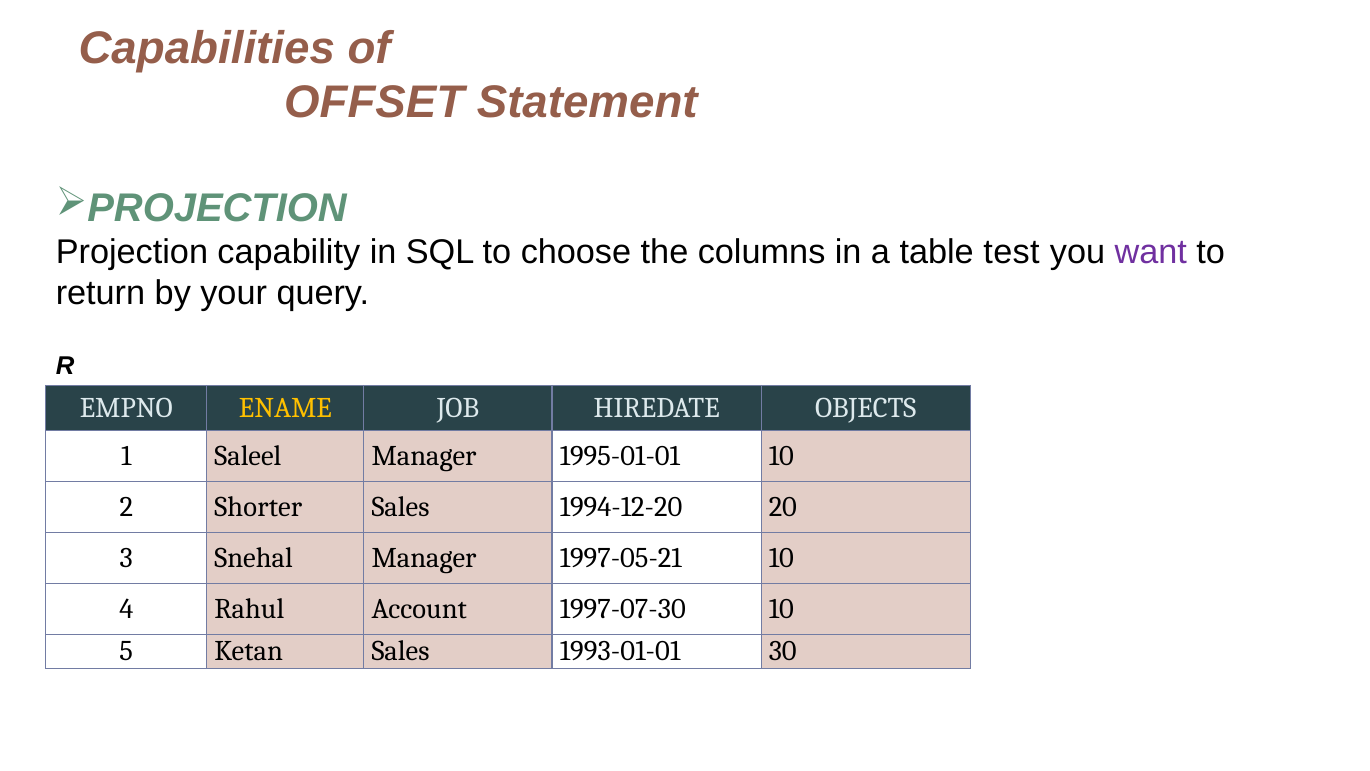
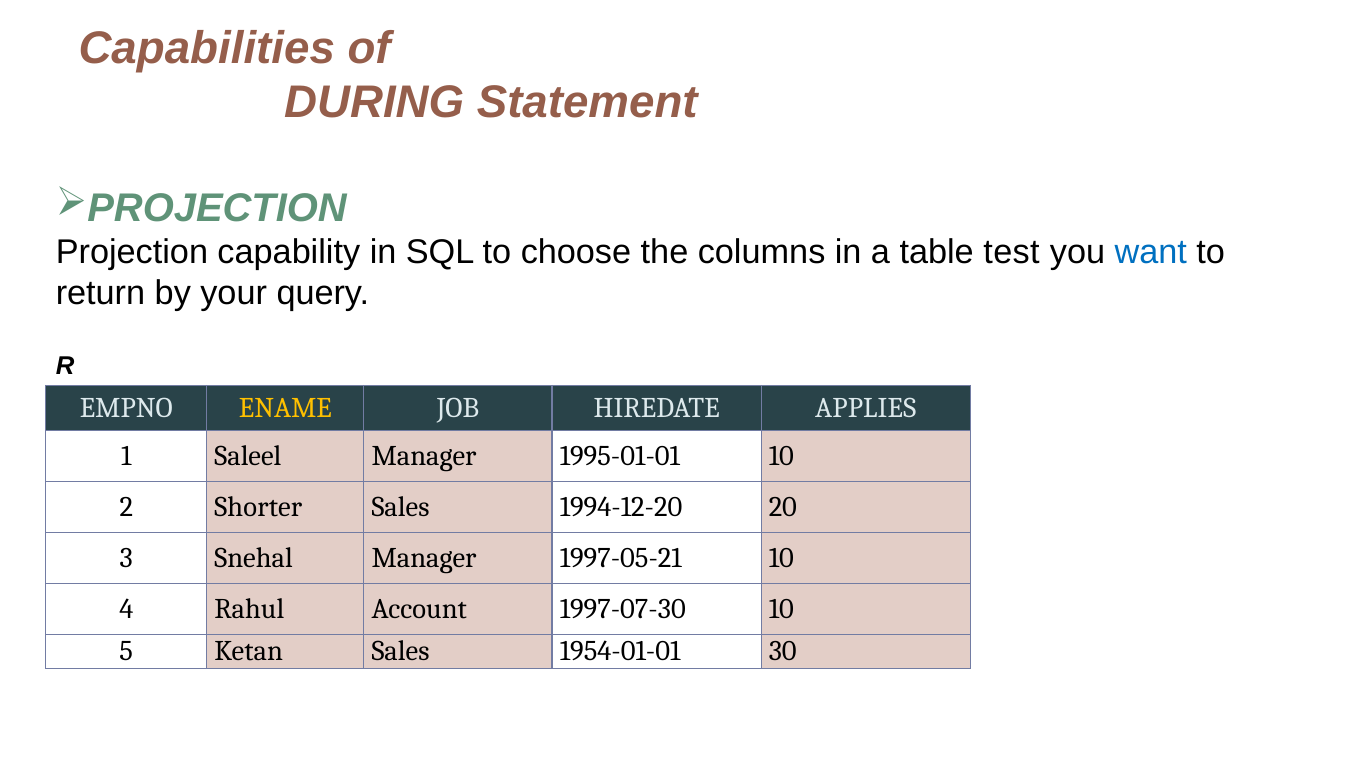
OFFSET: OFFSET -> DURING
want colour: purple -> blue
OBJECTS: OBJECTS -> APPLIES
1993-01-01: 1993-01-01 -> 1954-01-01
